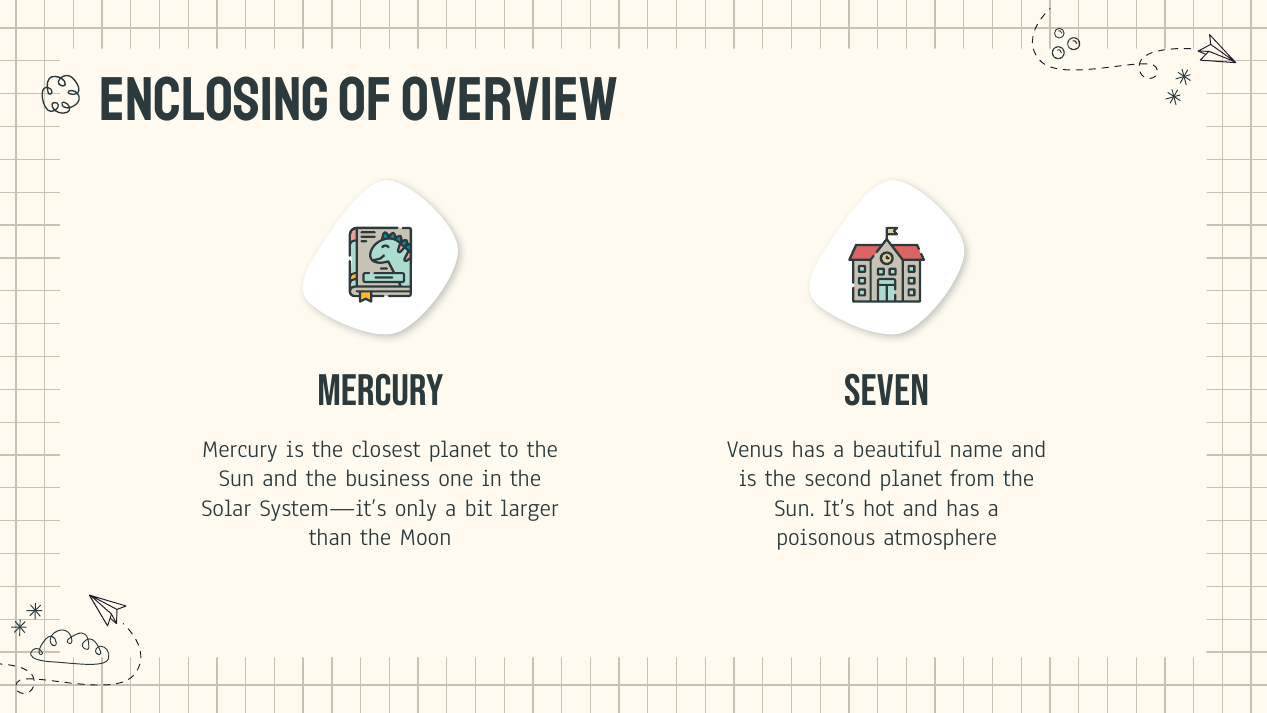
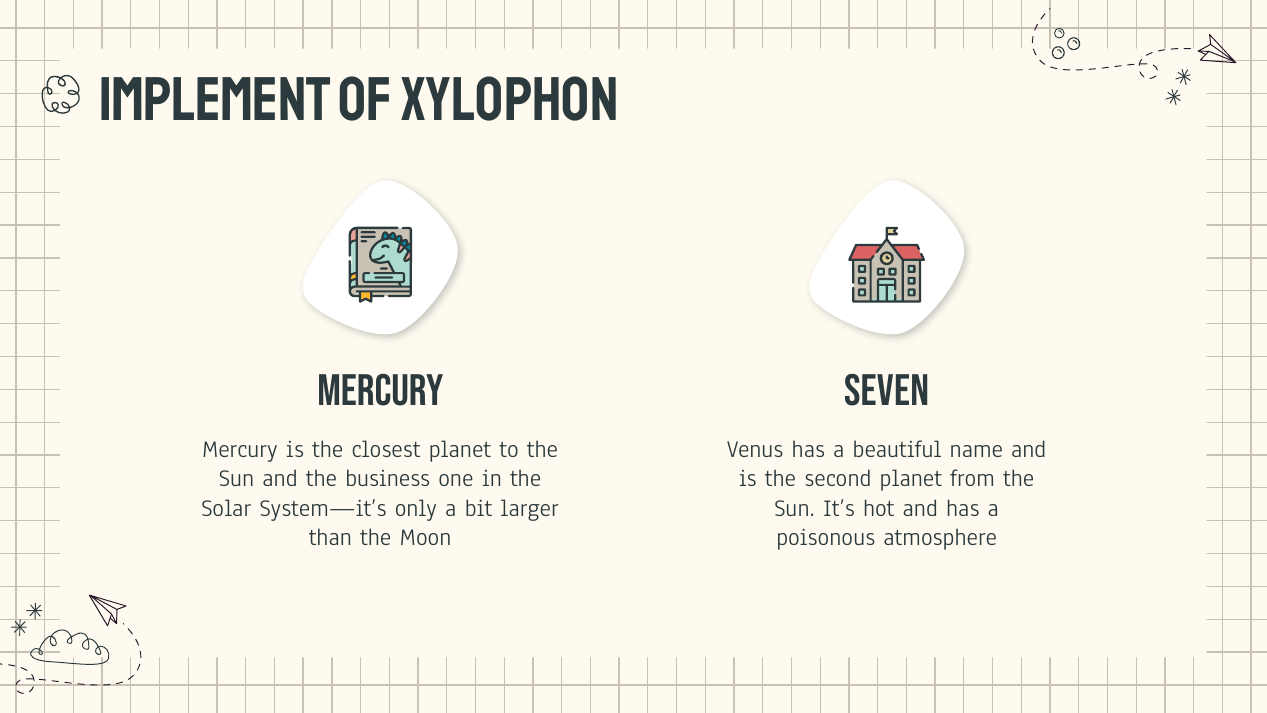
ENCLOSING: ENCLOSING -> IMPLEMENT
OVERVIEW: OVERVIEW -> XYLOPHON
